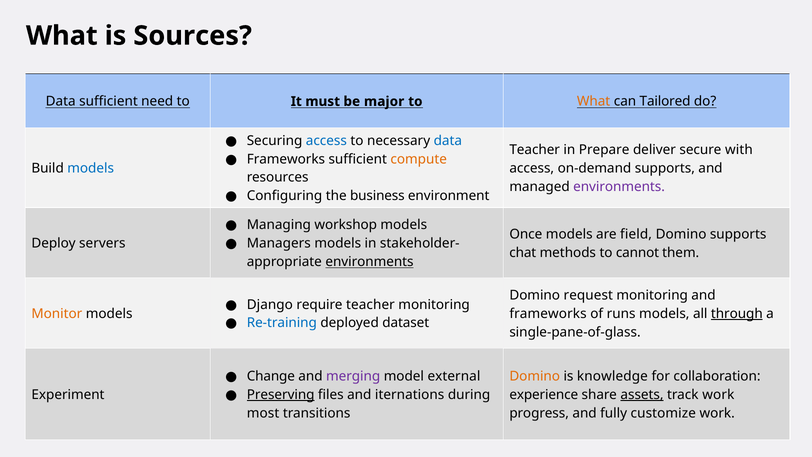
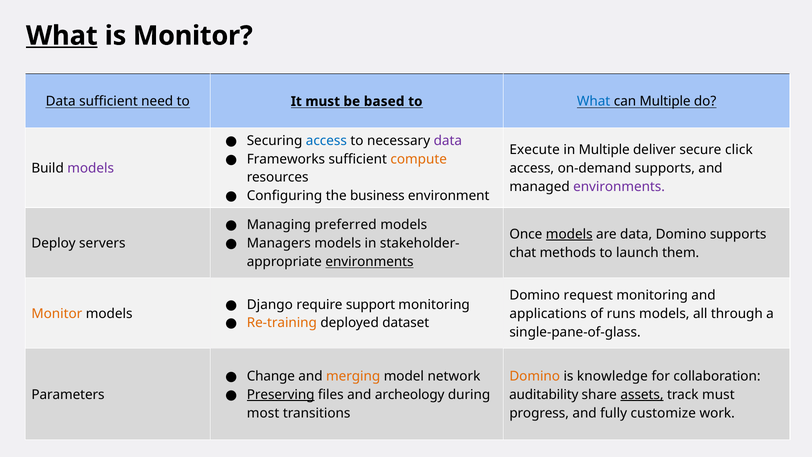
What at (62, 36) underline: none -> present
is Sources: Sources -> Monitor
major: major -> based
What at (594, 101) colour: orange -> blue
can Tailored: Tailored -> Multiple
data at (448, 141) colour: blue -> purple
Teacher at (535, 150): Teacher -> Execute
in Prepare: Prepare -> Multiple
with: with -> click
models at (91, 168) colour: blue -> purple
workshop: workshop -> preferred
models at (569, 234) underline: none -> present
are field: field -> data
cannot: cannot -> launch
require teacher: teacher -> support
frameworks at (548, 314): frameworks -> applications
through underline: present -> none
Re-training colour: blue -> orange
merging colour: purple -> orange
external: external -> network
iternations: iternations -> archeology
Experiment: Experiment -> Parameters
experience: experience -> auditability
track work: work -> must
